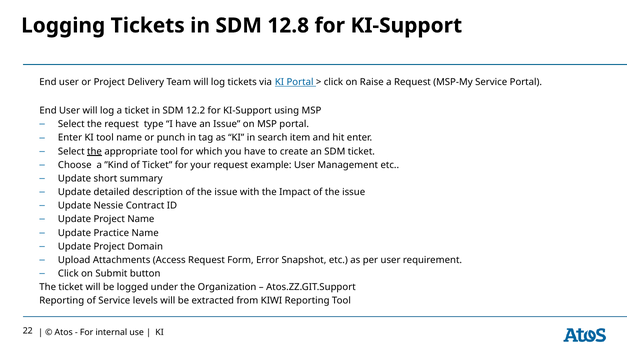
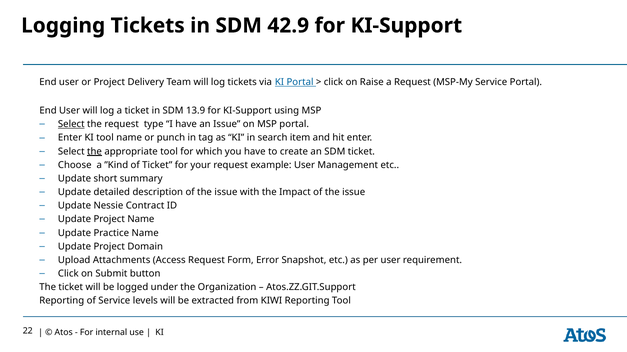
12.8: 12.8 -> 42.9
12.2: 12.2 -> 13.9
Select at (71, 125) underline: none -> present
